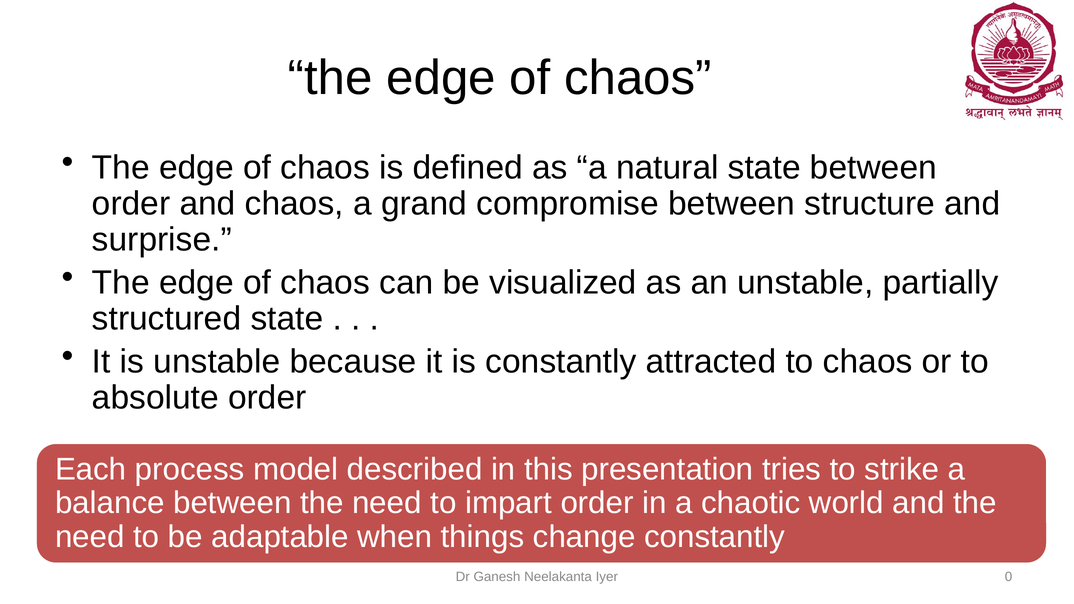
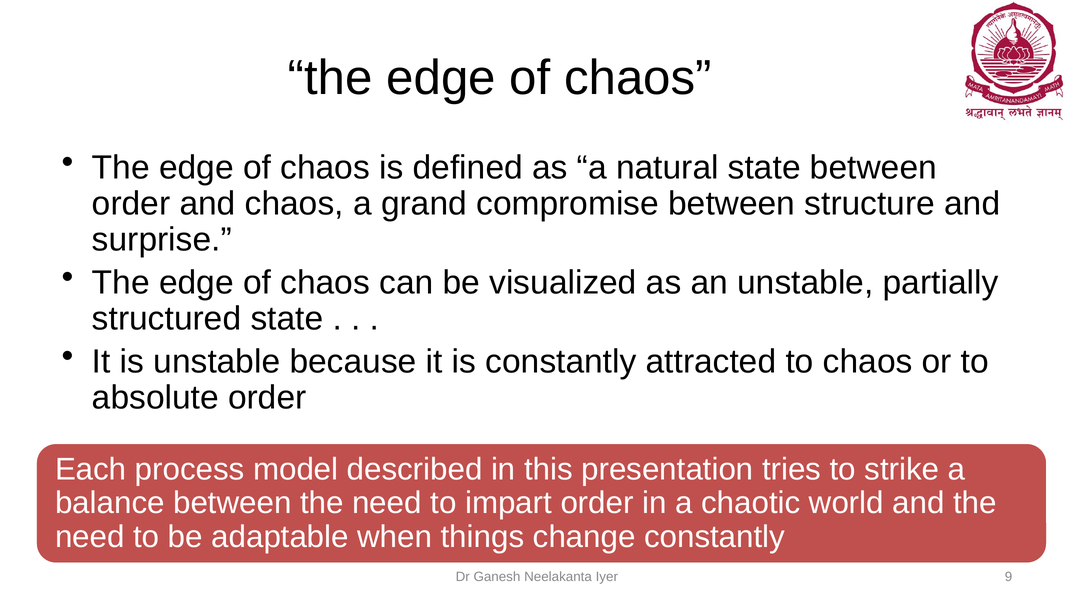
0: 0 -> 9
